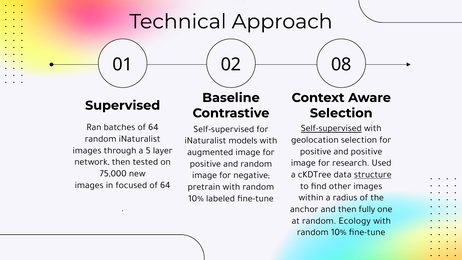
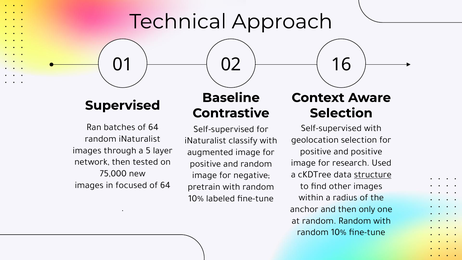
08: 08 -> 16
Self-supervised at (331, 128) underline: present -> none
models: models -> classify
fully: fully -> only
random Ecology: Ecology -> Random
